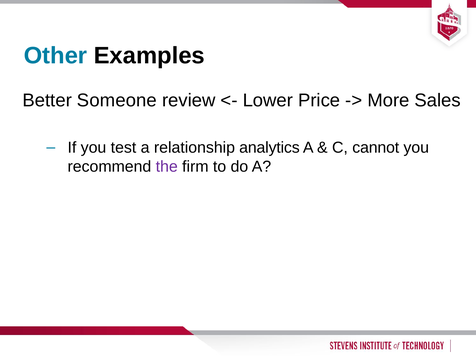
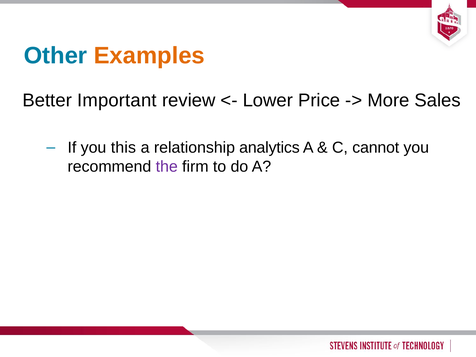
Examples colour: black -> orange
Someone: Someone -> Important
test: test -> this
